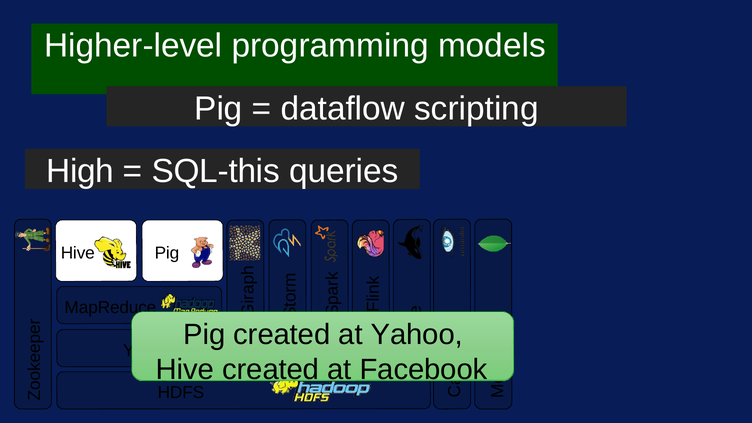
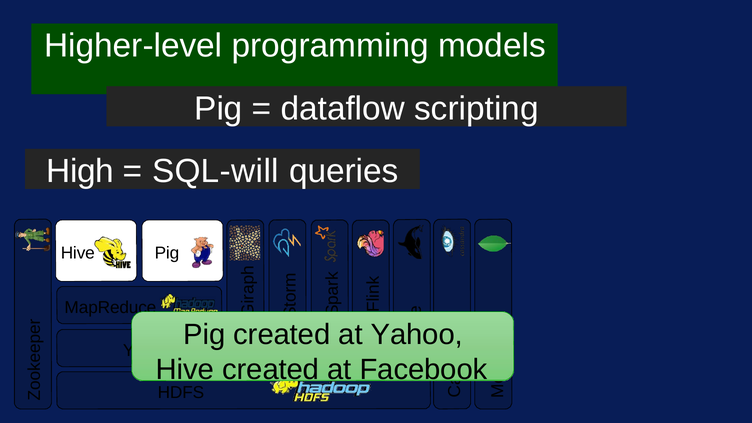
SQL-this: SQL-this -> SQL-will
